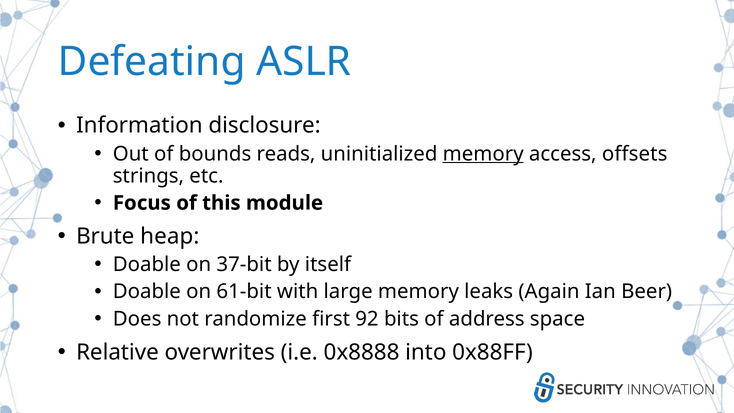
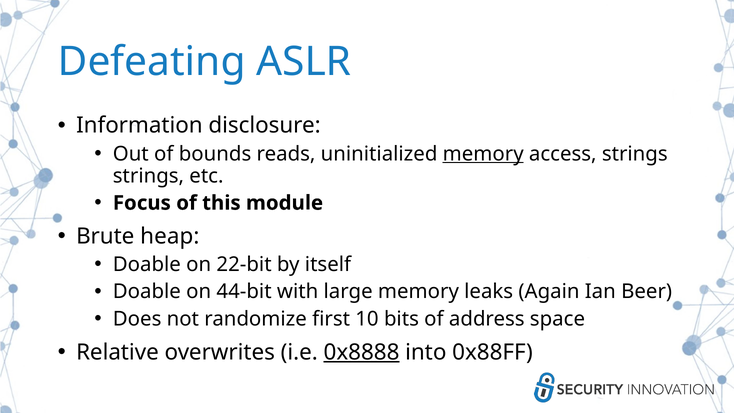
access offsets: offsets -> strings
37-bit: 37-bit -> 22-bit
61-bit: 61-bit -> 44-bit
92: 92 -> 10
0x8888 underline: none -> present
